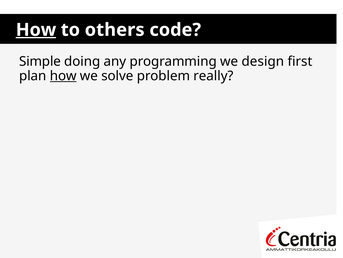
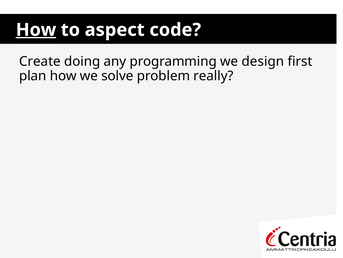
others: others -> aspect
Simple: Simple -> Create
how at (63, 76) underline: present -> none
